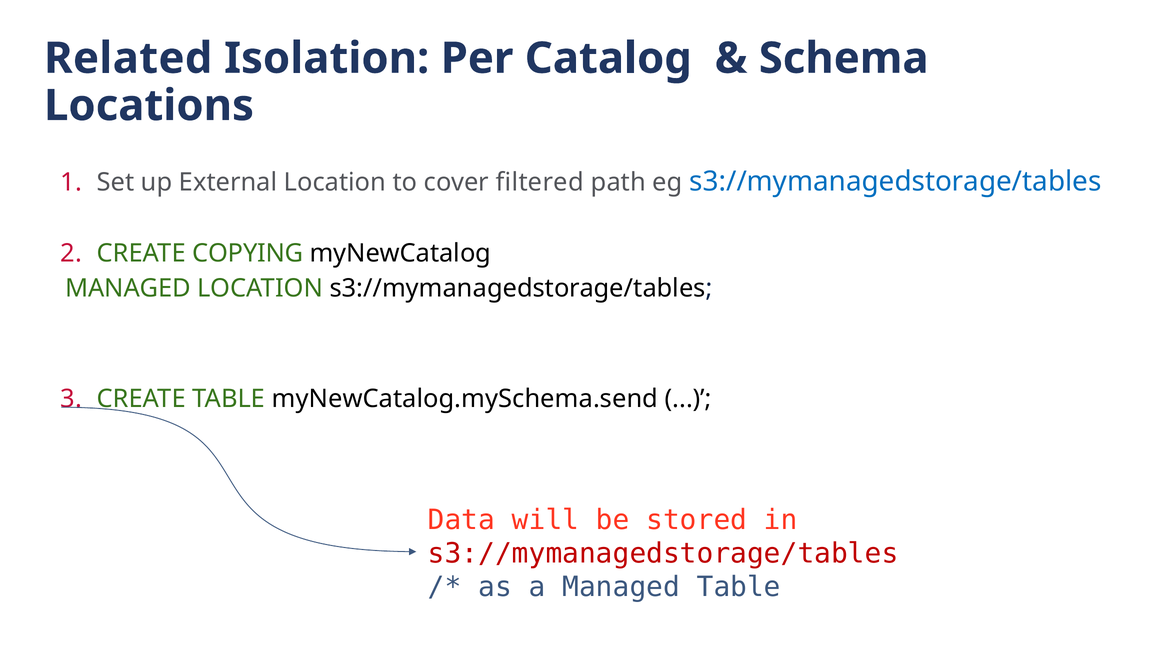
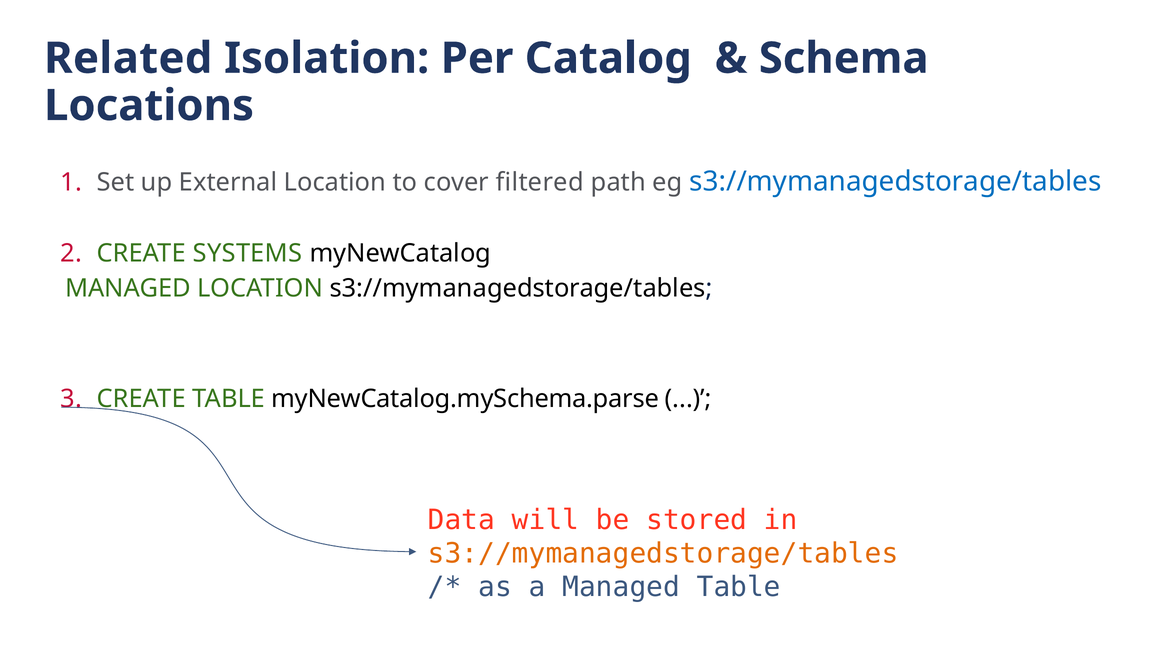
COPYING: COPYING -> SYSTEMS
myNewCatalog.mySchema.send: myNewCatalog.mySchema.send -> myNewCatalog.mySchema.parse
s3://mymanagedstorage/tables at (663, 553) colour: red -> orange
